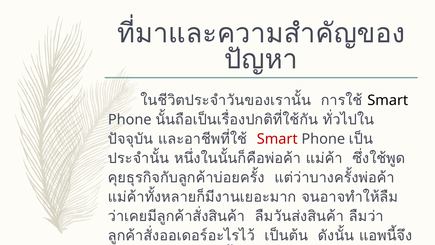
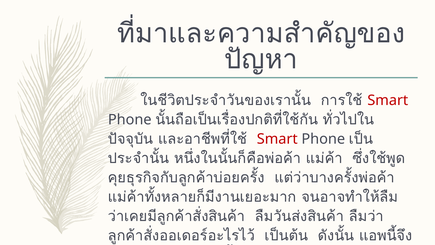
Smart at (388, 100) colour: black -> red
